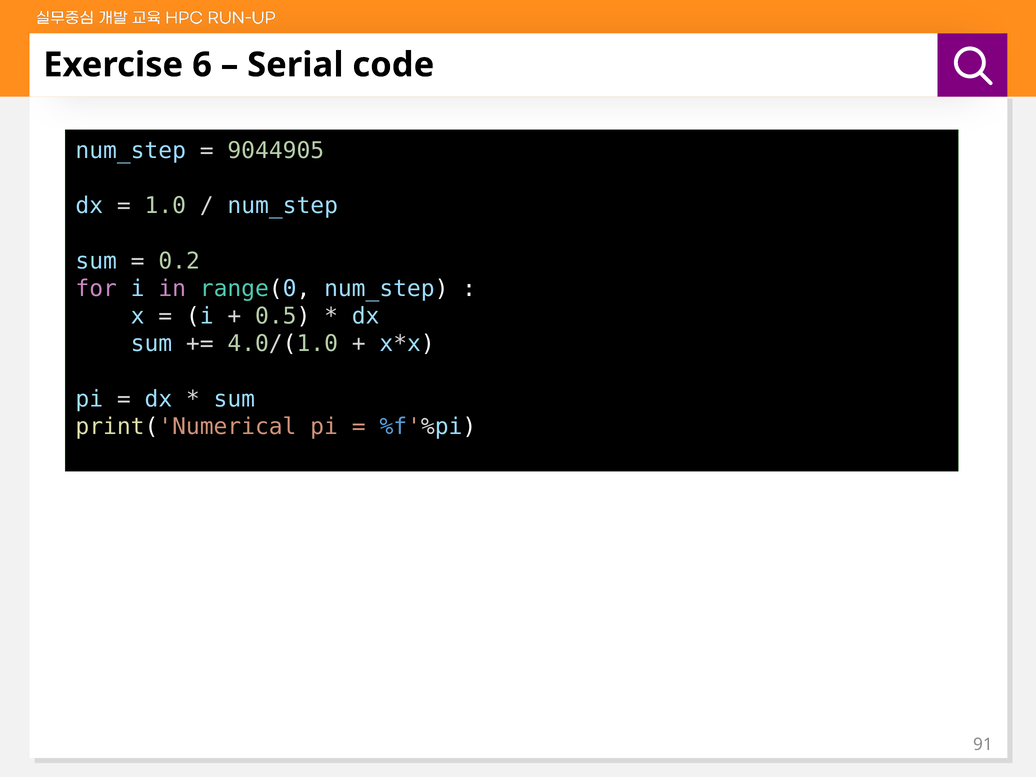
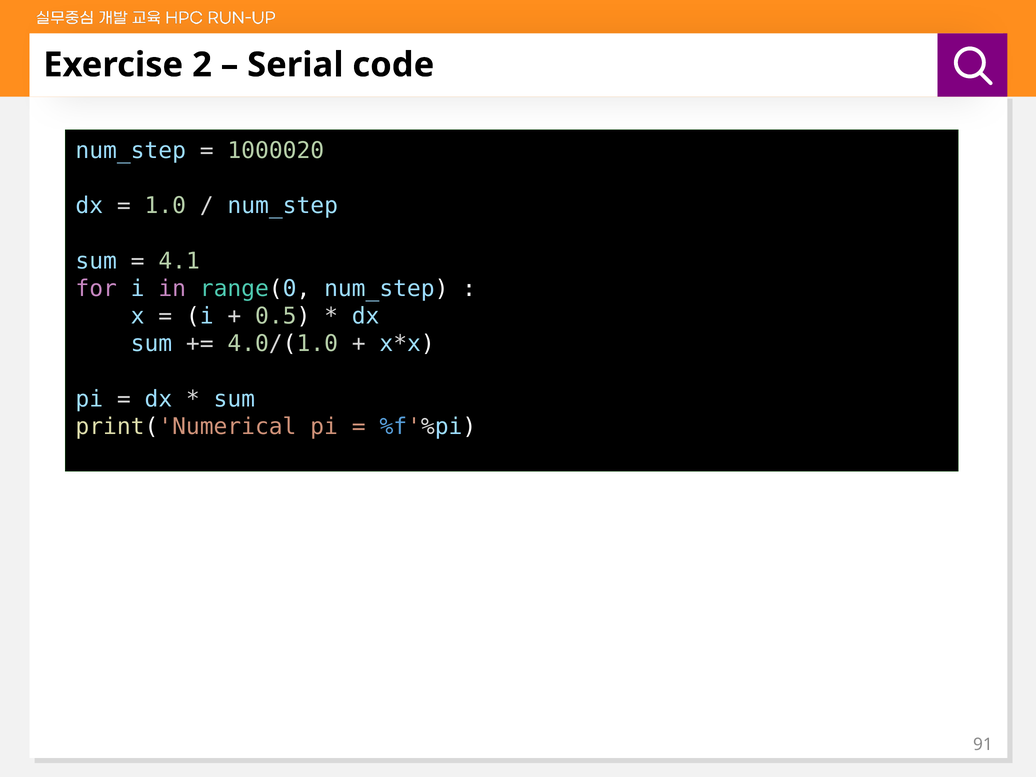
6: 6 -> 2
9044905: 9044905 -> 1000020
0.2: 0.2 -> 4.1
